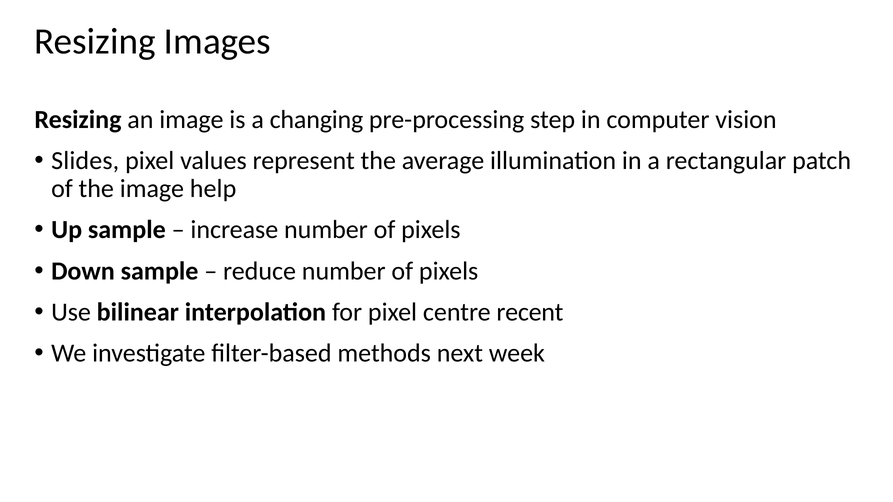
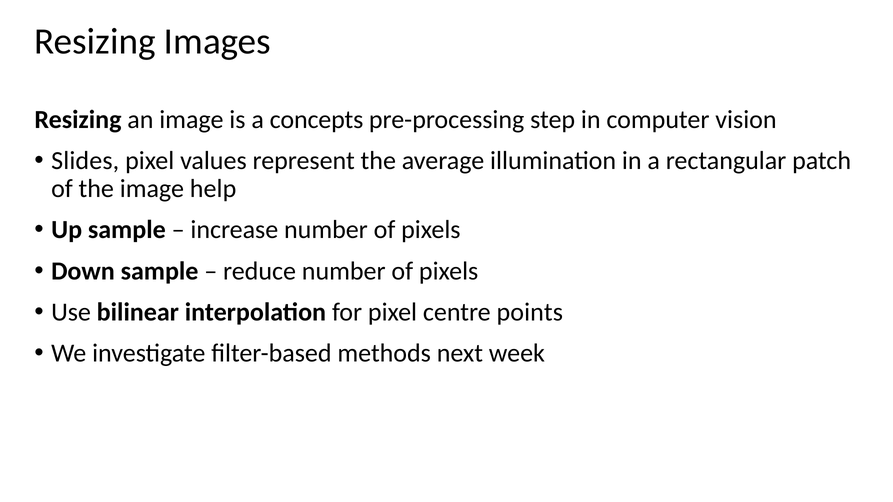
changing: changing -> concepts
recent: recent -> points
